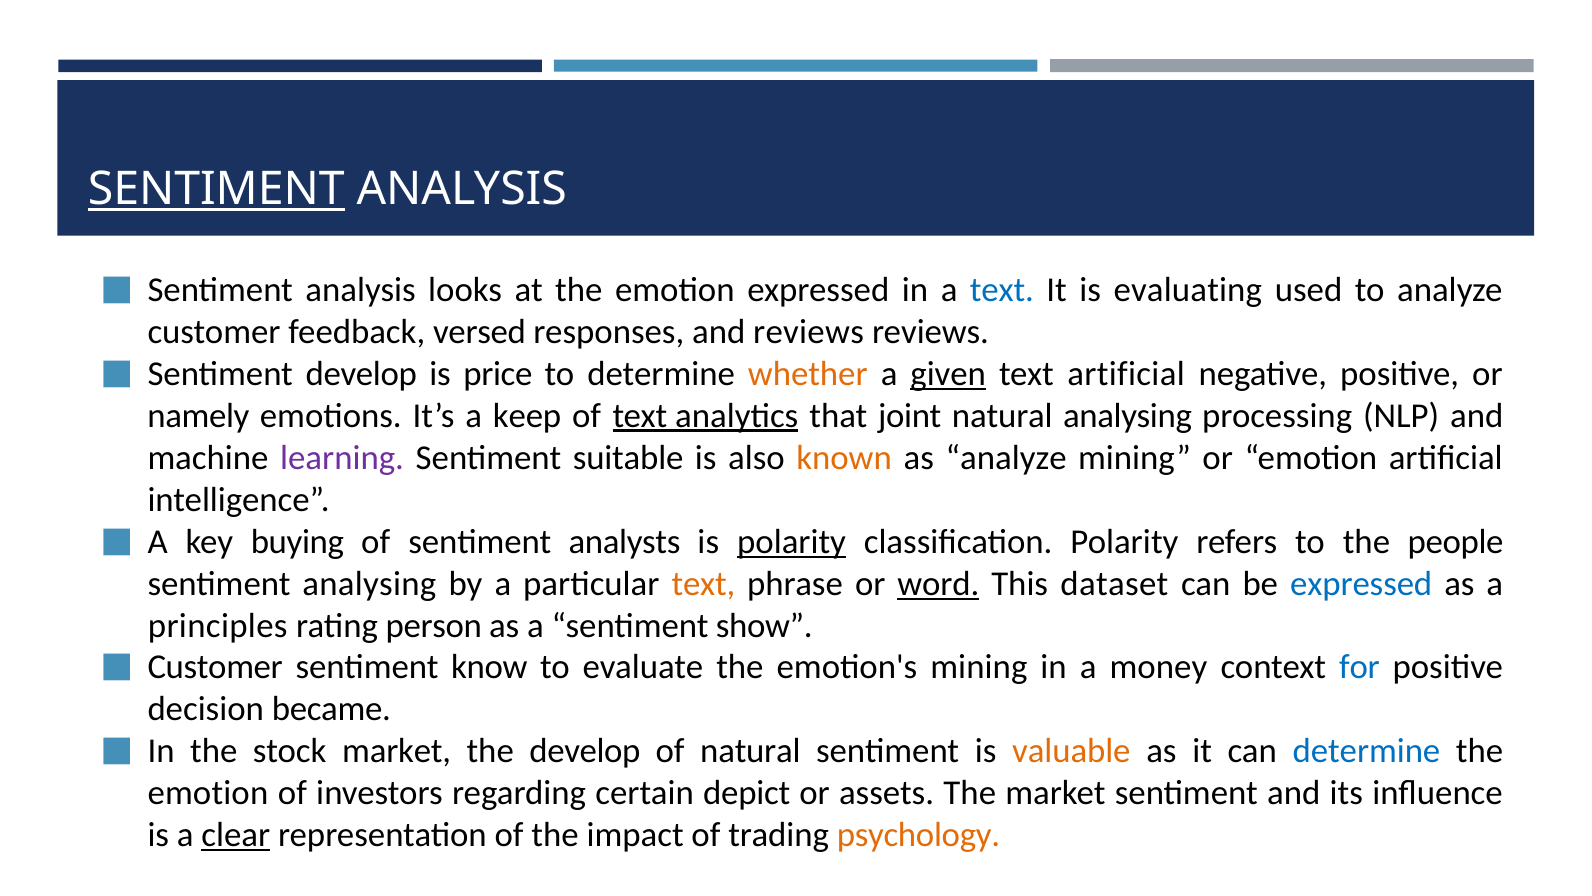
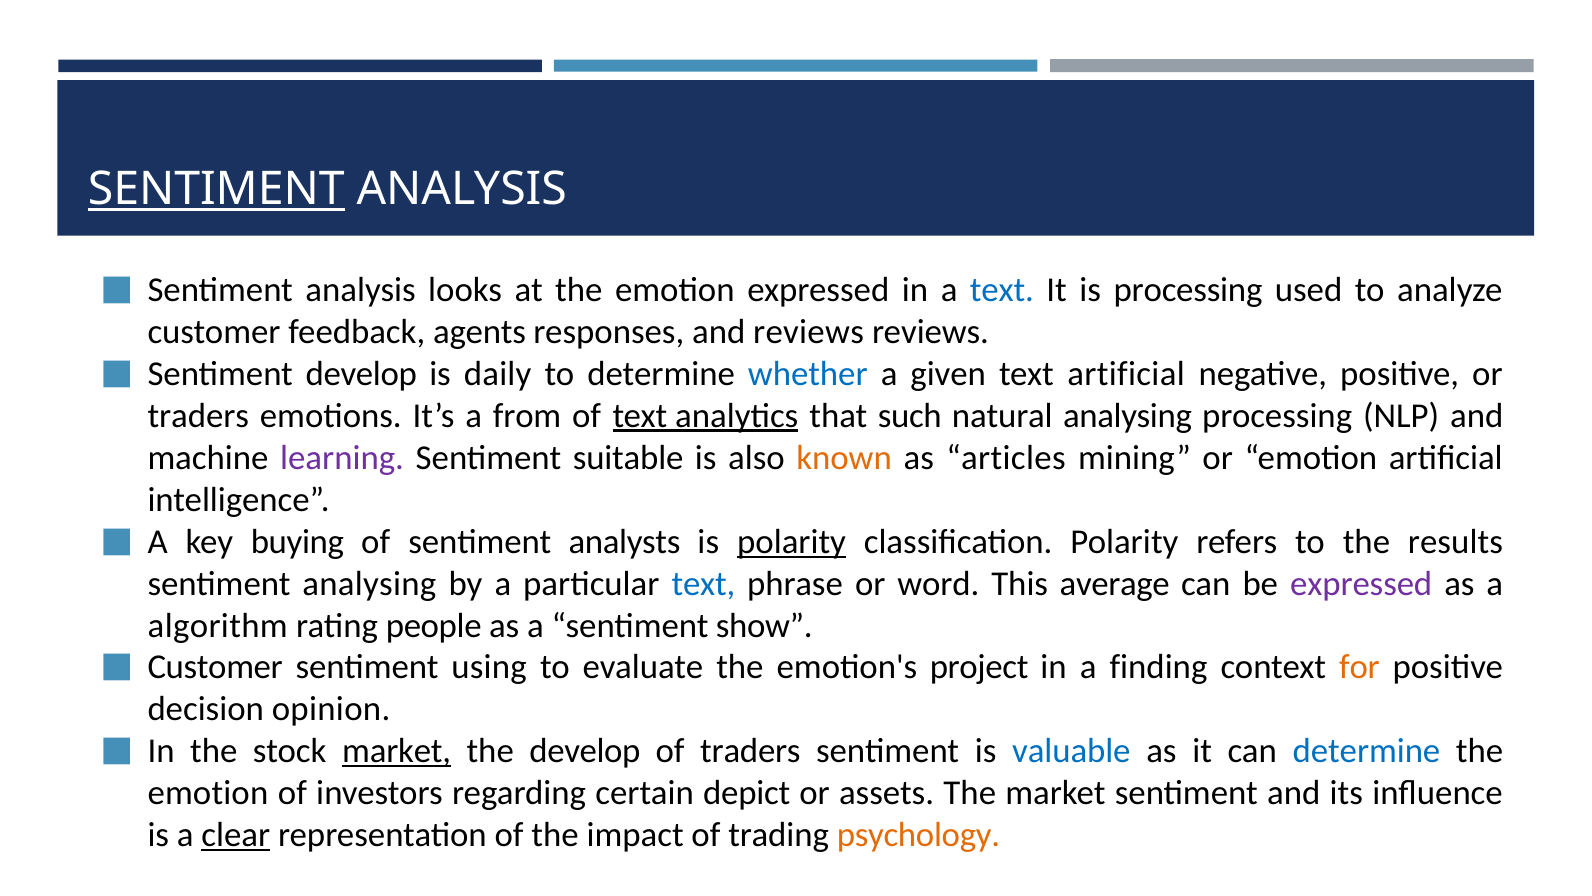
is evaluating: evaluating -> processing
versed: versed -> agents
price: price -> daily
whether colour: orange -> blue
given underline: present -> none
namely at (198, 415): namely -> traders
keep: keep -> from
joint: joint -> such
as analyze: analyze -> articles
people: people -> results
text at (703, 583) colour: orange -> blue
word underline: present -> none
dataset: dataset -> average
expressed at (1361, 583) colour: blue -> purple
principles: principles -> algorithm
person: person -> people
know: know -> using
emotion's mining: mining -> project
money: money -> finding
for colour: blue -> orange
became: became -> opinion
market at (397, 751) underline: none -> present
of natural: natural -> traders
valuable colour: orange -> blue
